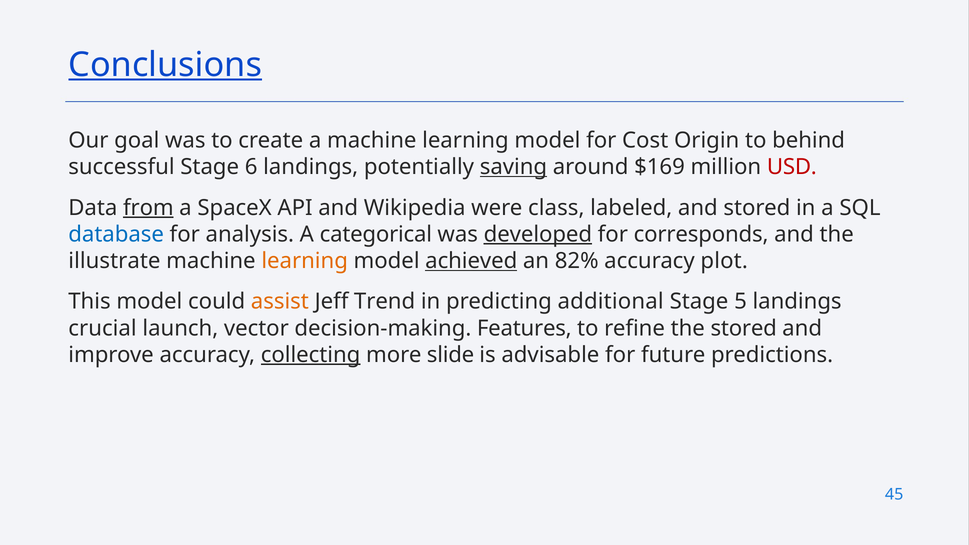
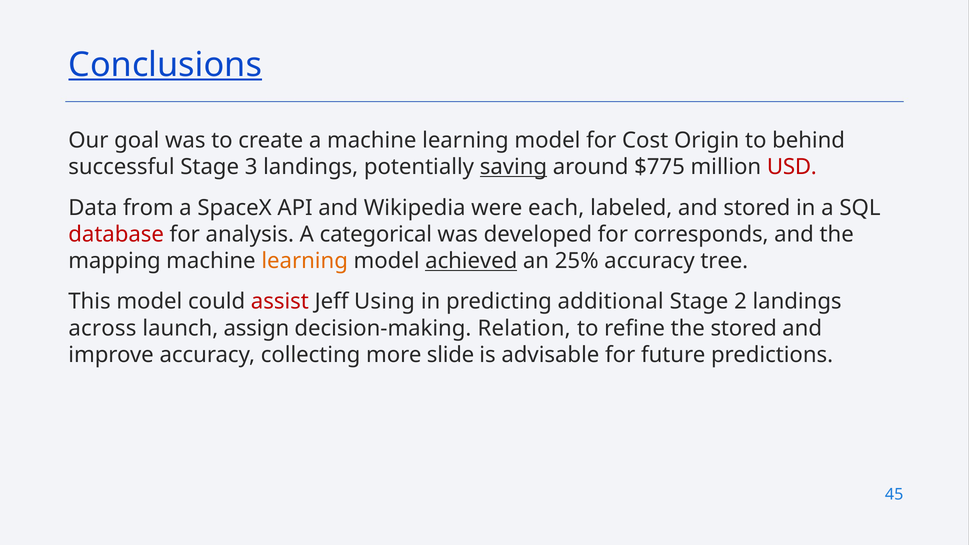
6: 6 -> 3
$169: $169 -> $775
from underline: present -> none
class: class -> each
database colour: blue -> red
developed underline: present -> none
illustrate: illustrate -> mapping
82%: 82% -> 25%
plot: plot -> tree
assist colour: orange -> red
Trend: Trend -> Using
5: 5 -> 2
crucial: crucial -> across
vector: vector -> assign
Features: Features -> Relation
collecting underline: present -> none
